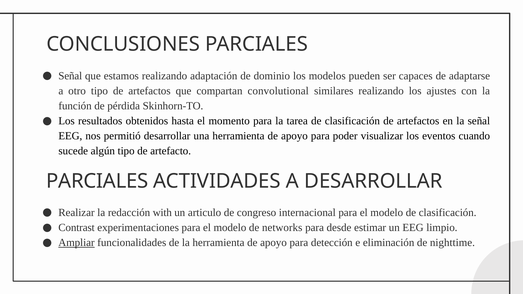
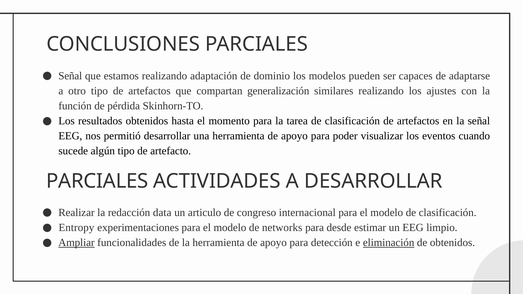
convolutional: convolutional -> generalización
with: with -> data
Contrast: Contrast -> Entropy
eliminación underline: none -> present
de nighttime: nighttime -> obtenidos
